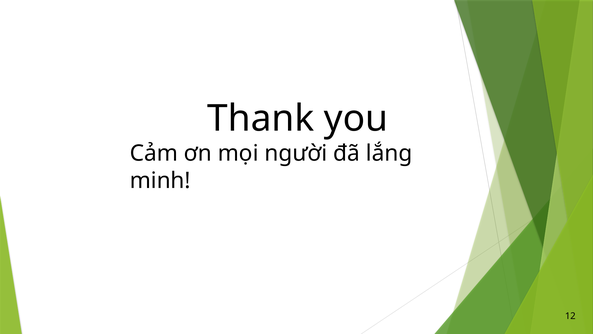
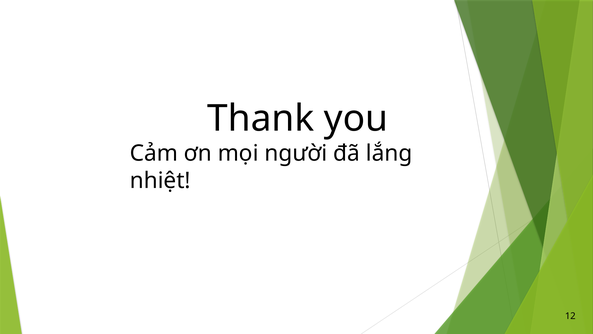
minh: minh -> nhiệt
